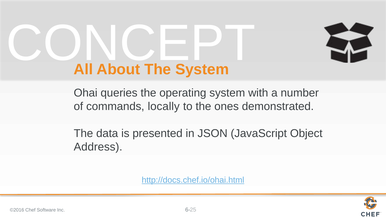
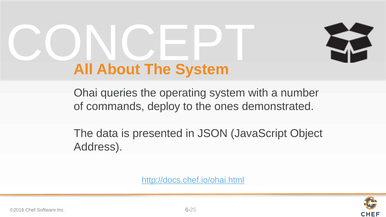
locally: locally -> deploy
